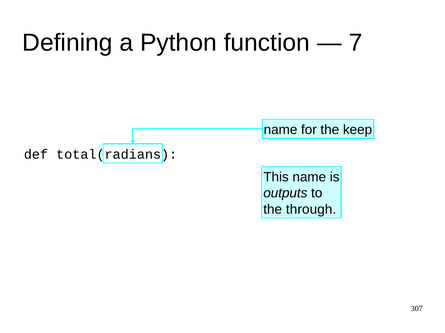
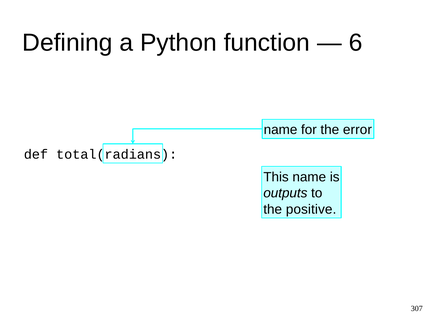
7: 7 -> 6
keep: keep -> error
through: through -> positive
